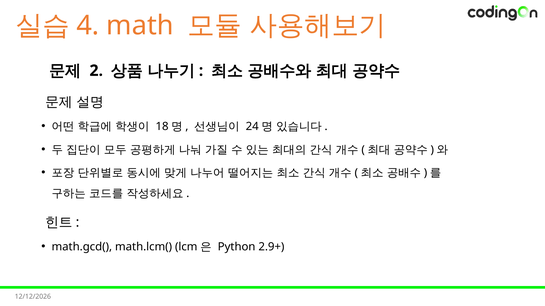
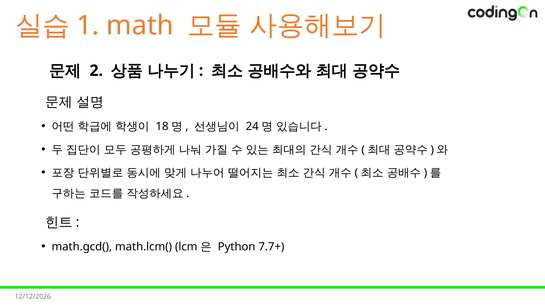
4: 4 -> 1
2.9+: 2.9+ -> 7.7+
